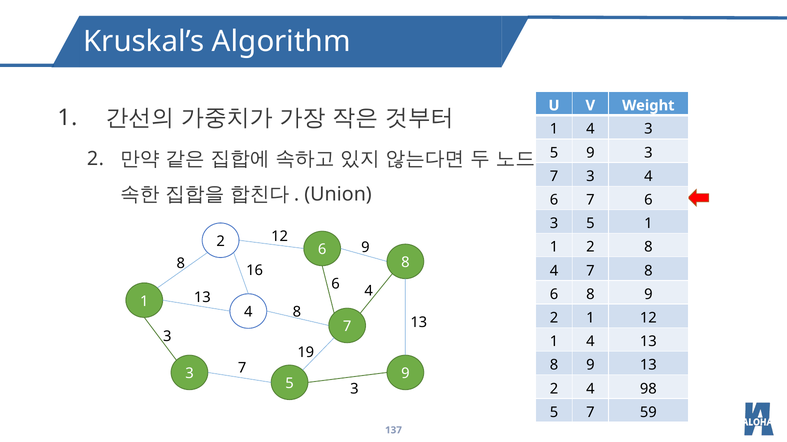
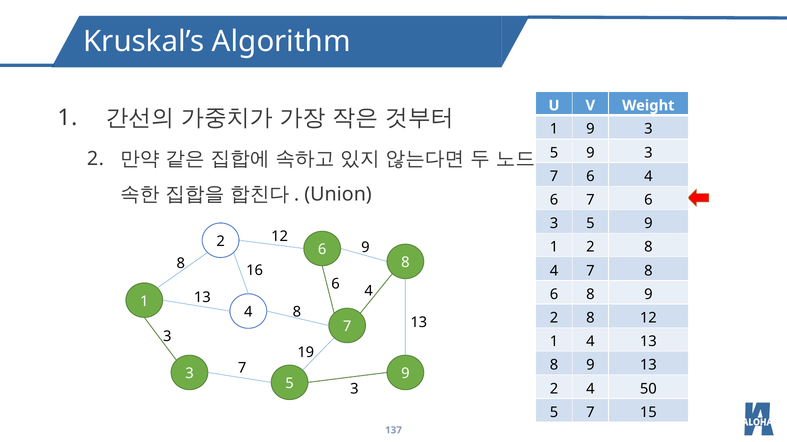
4 at (590, 129): 4 -> 9
3 at (590, 177): 3 -> 6
1 at (648, 224): 1 -> 9
1 at (590, 318): 1 -> 8
98: 98 -> 50
59: 59 -> 15
